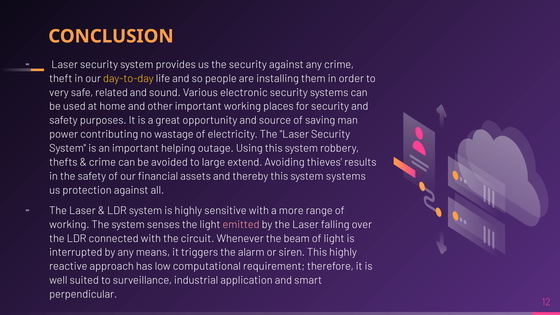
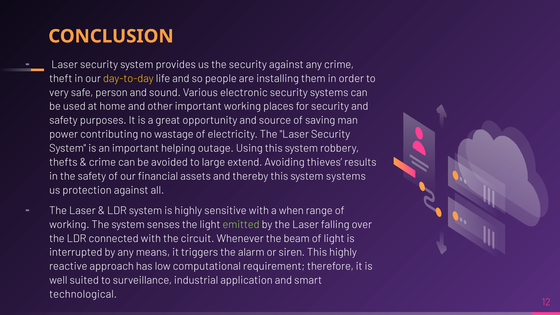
related: related -> person
more: more -> when
emitted colour: pink -> light green
perpendicular: perpendicular -> technological
